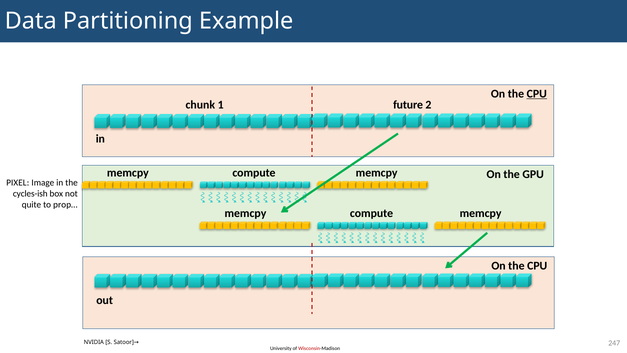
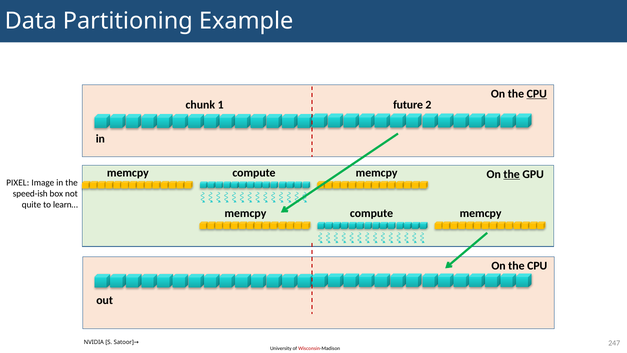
the at (512, 174) underline: none -> present
cycles-ish: cycles-ish -> speed-ish
prop…: prop… -> learn…
